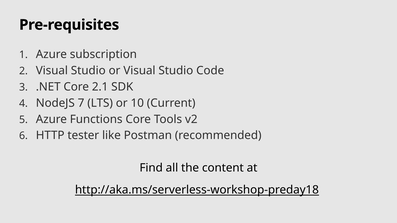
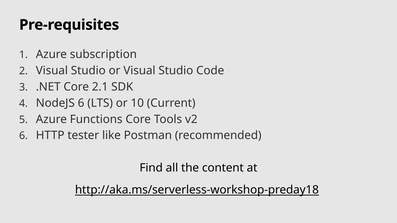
NodeJS 7: 7 -> 6
